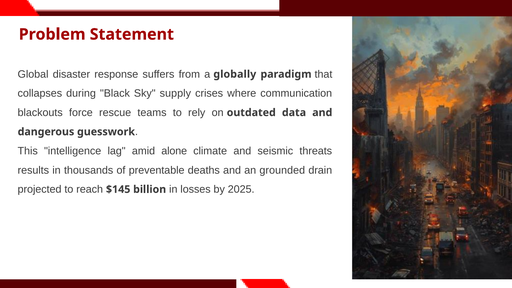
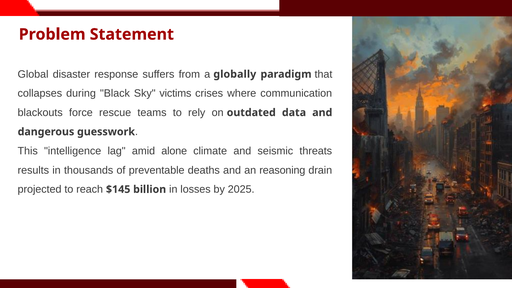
supply: supply -> victims
grounded: grounded -> reasoning
